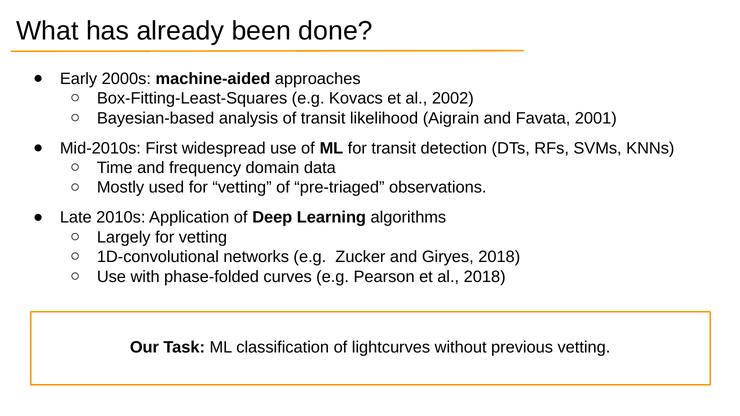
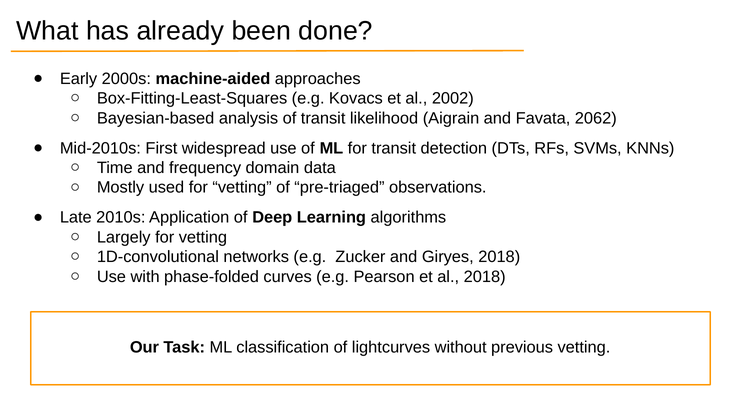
2001: 2001 -> 2062
